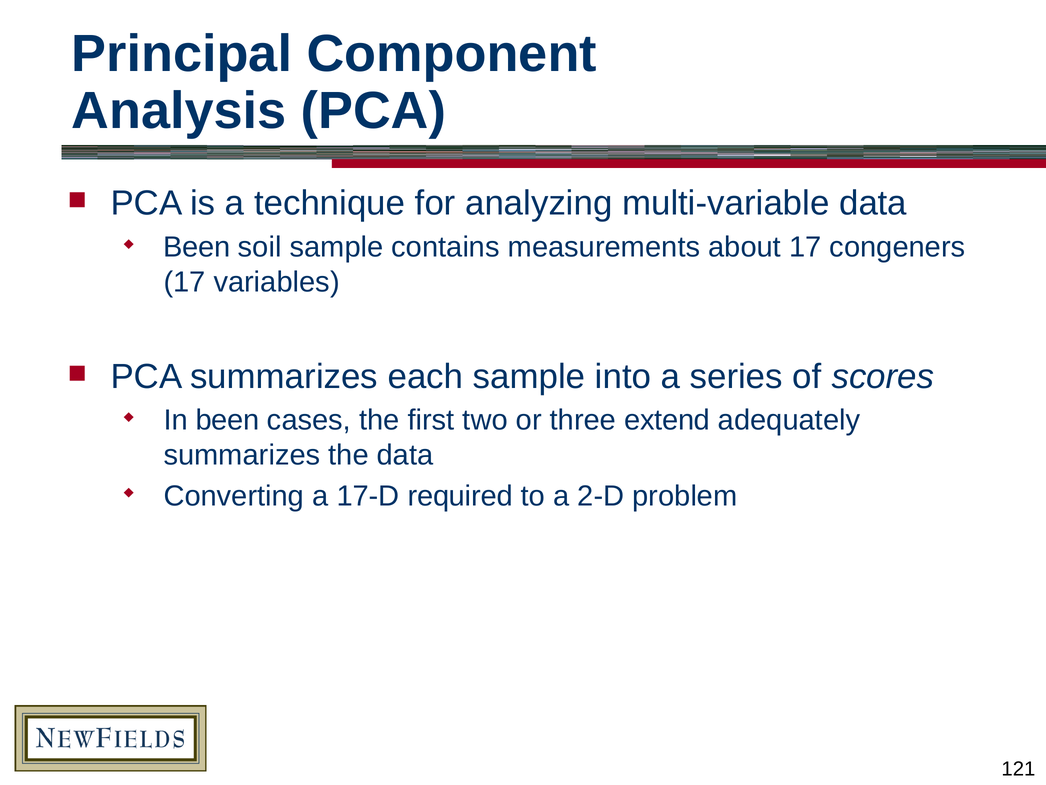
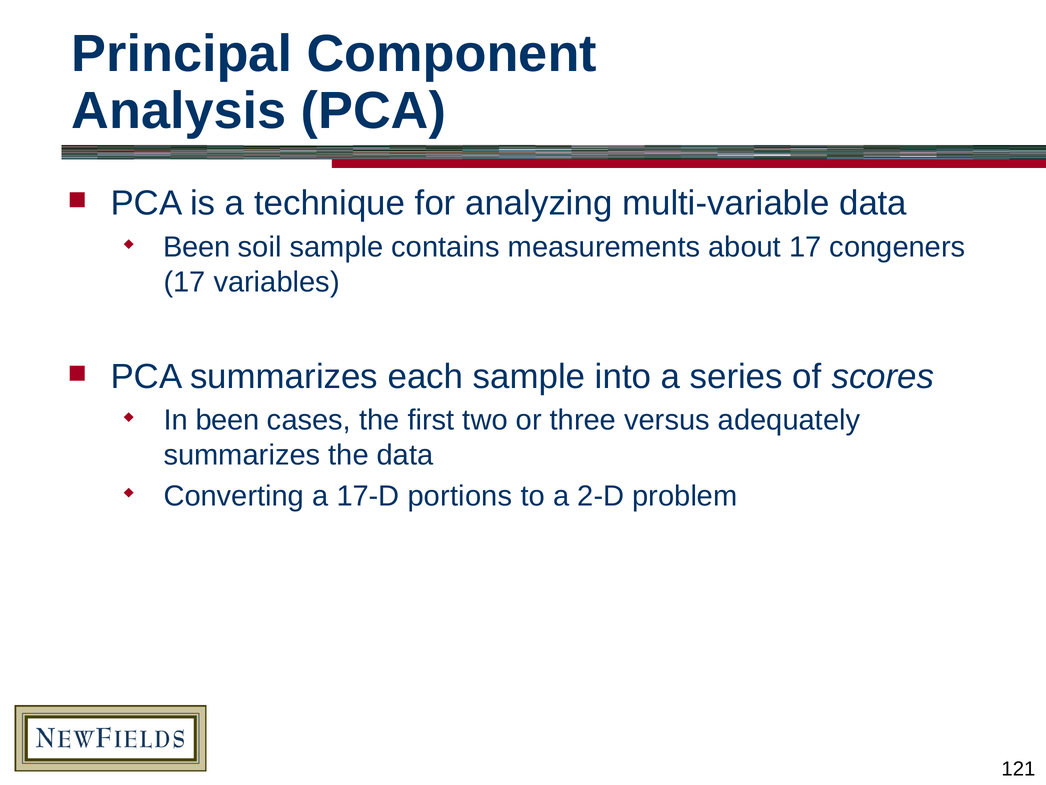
extend: extend -> versus
required: required -> portions
